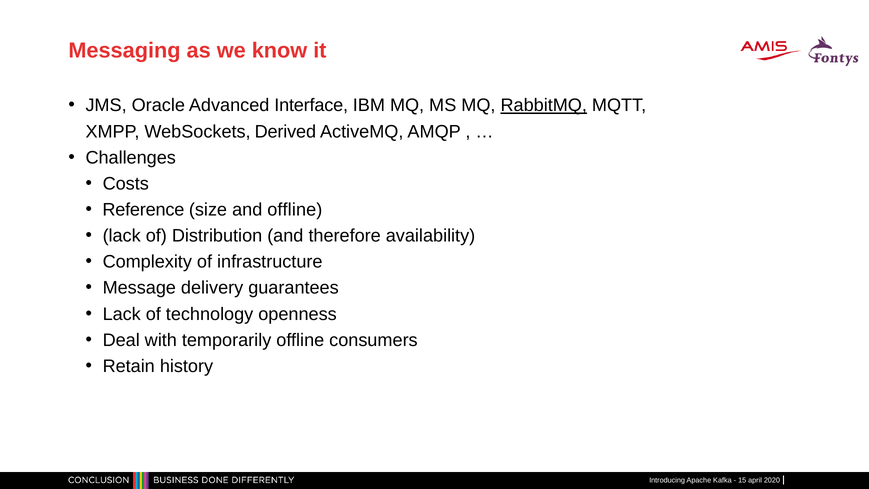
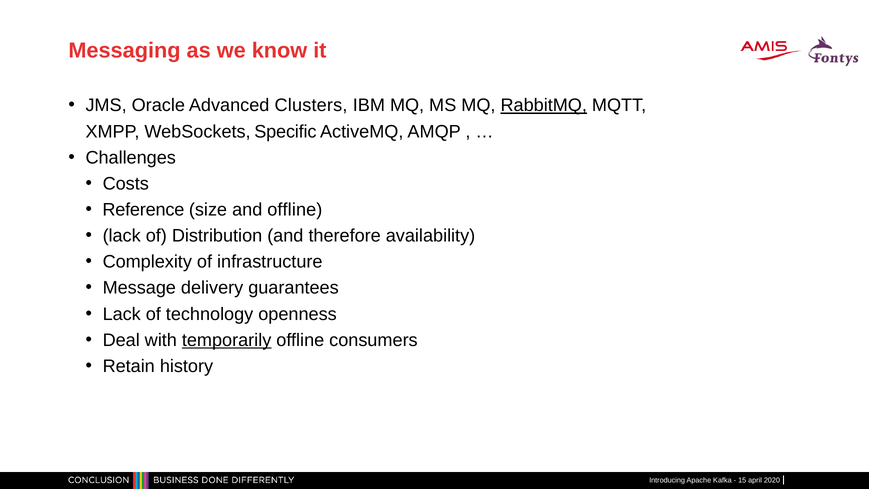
Interface: Interface -> Clusters
Derived: Derived -> Specific
temporarily underline: none -> present
